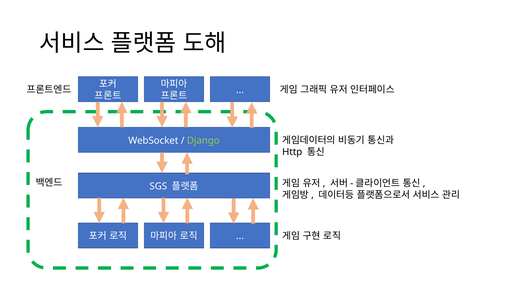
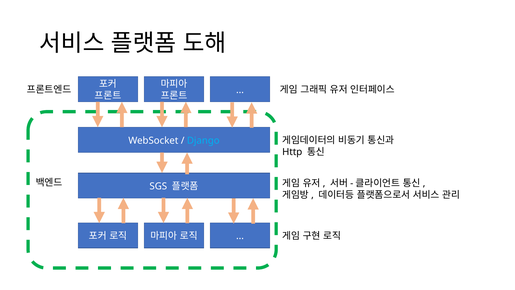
Django colour: light green -> light blue
